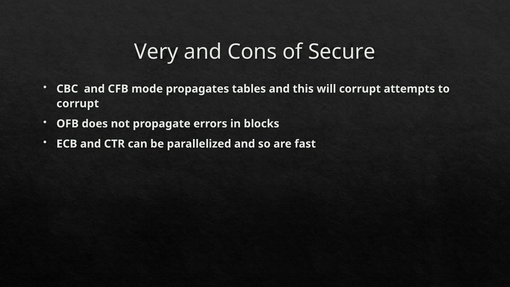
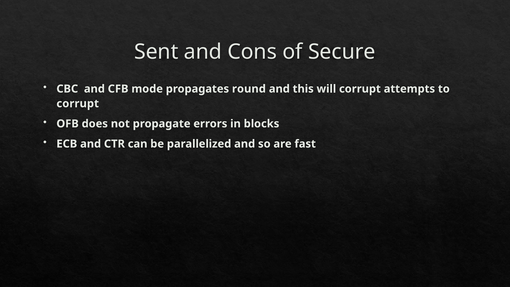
Very: Very -> Sent
tables: tables -> round
